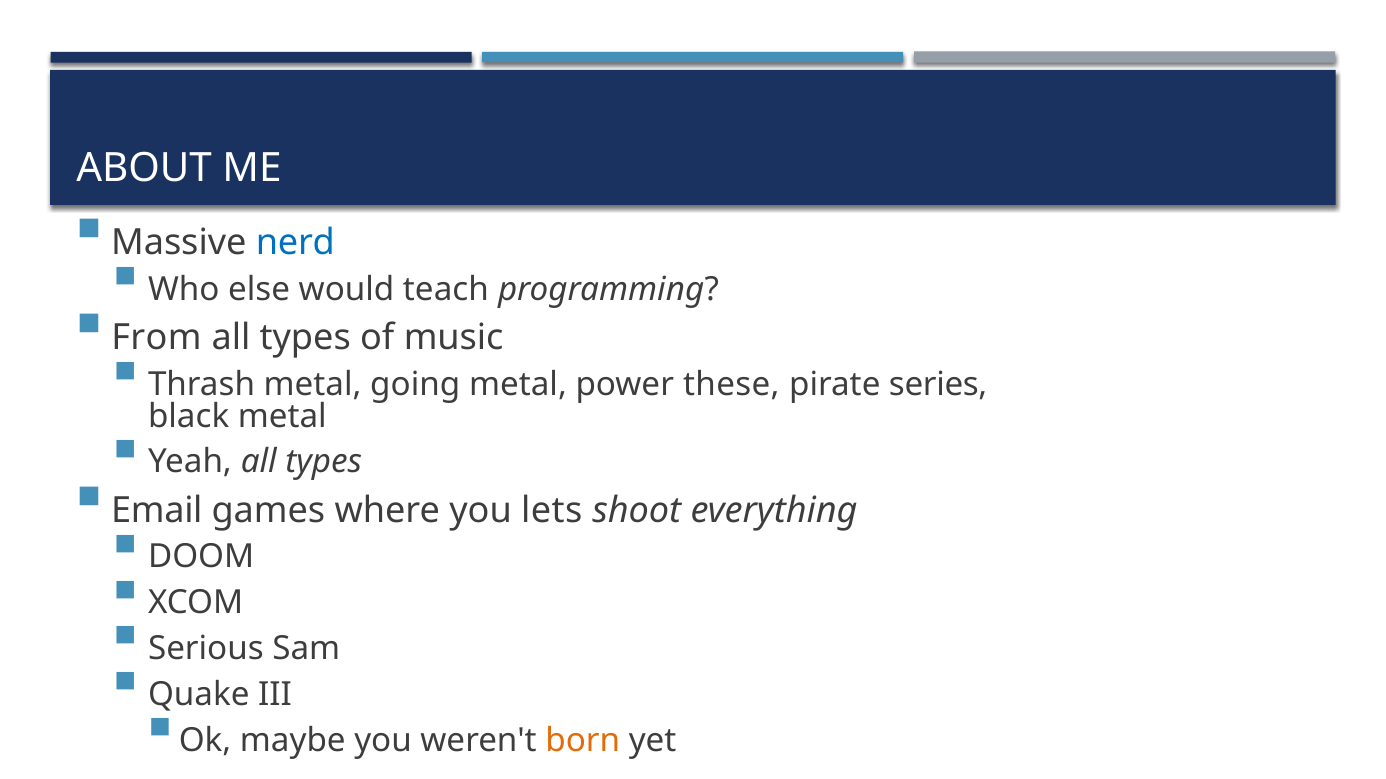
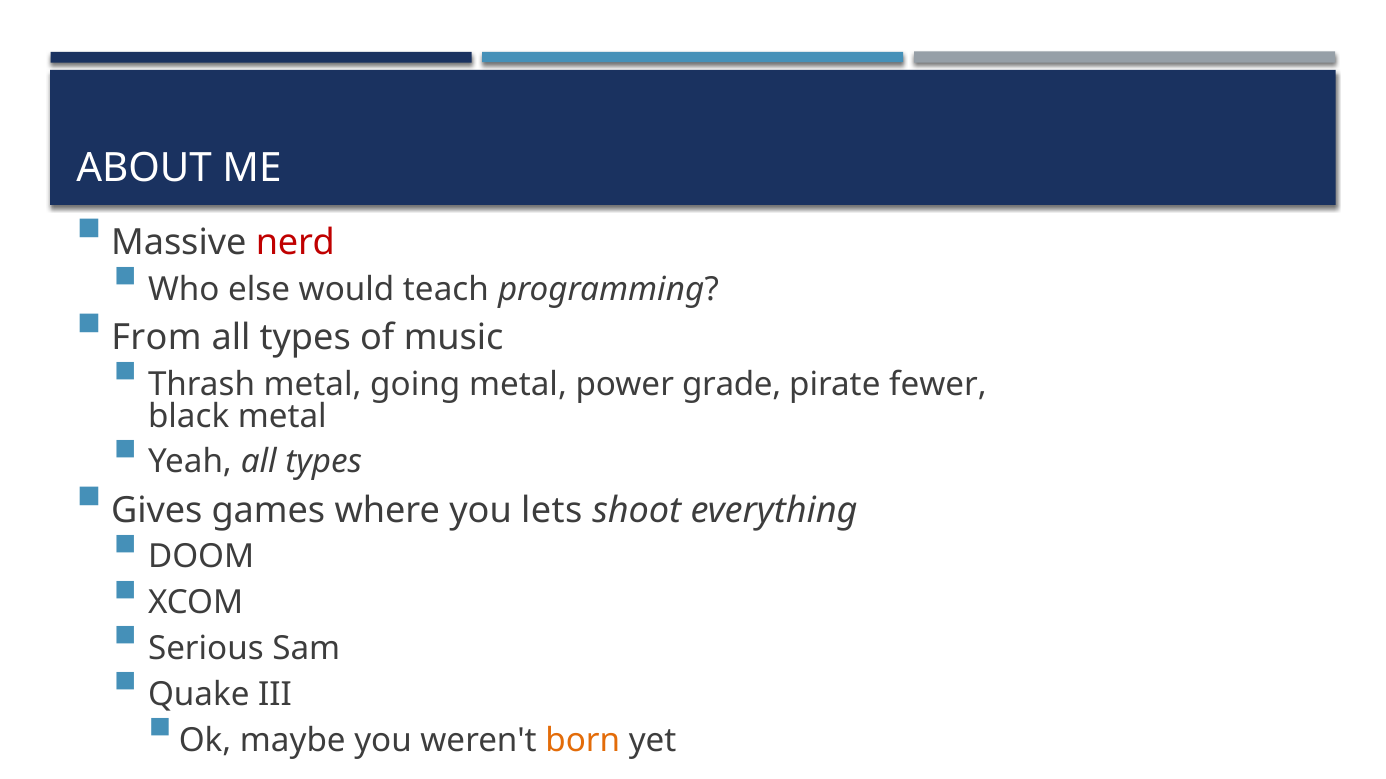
nerd colour: blue -> red
these: these -> grade
series: series -> fewer
Email: Email -> Gives
